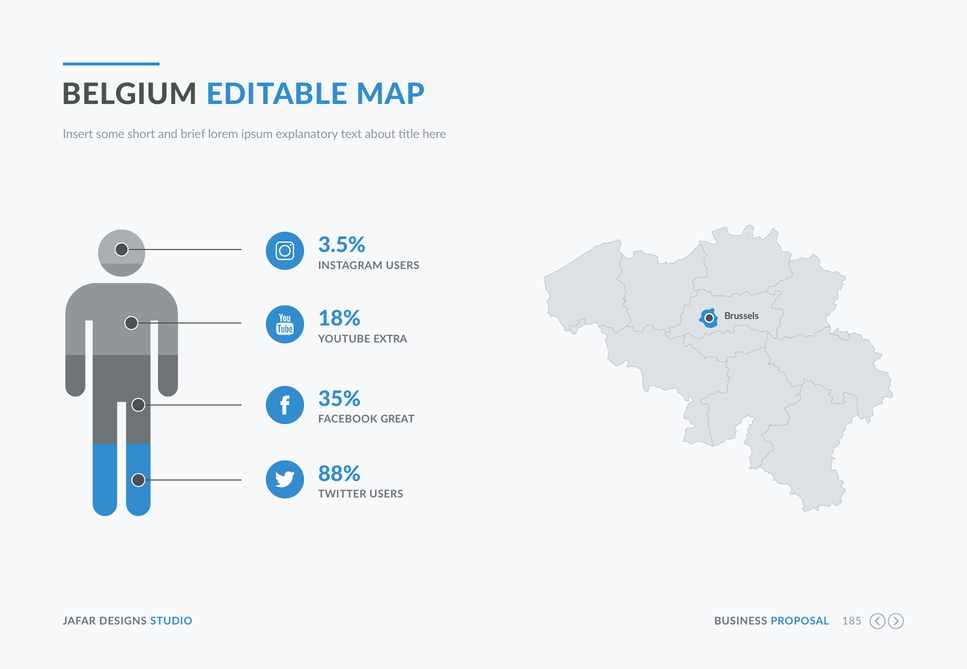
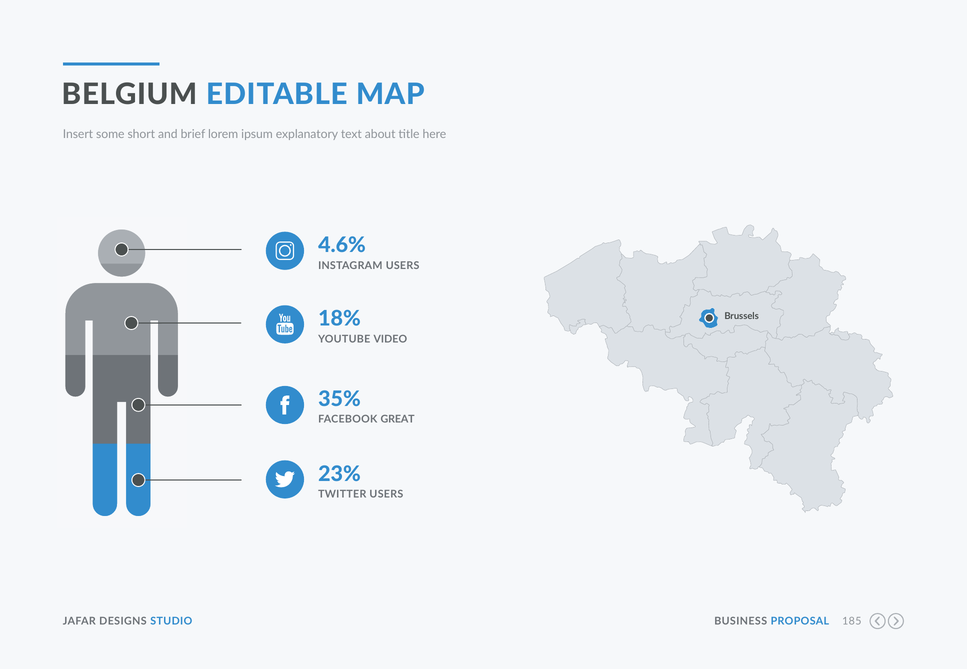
3.5%: 3.5% -> 4.6%
EXTRA: EXTRA -> VIDEO
88%: 88% -> 23%
